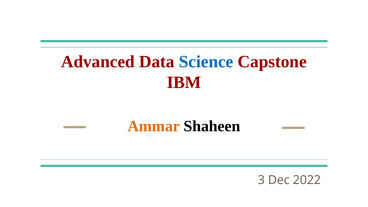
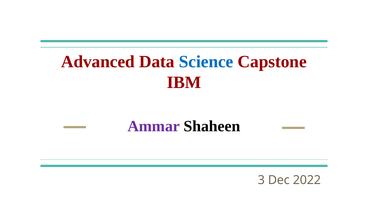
Ammar colour: orange -> purple
